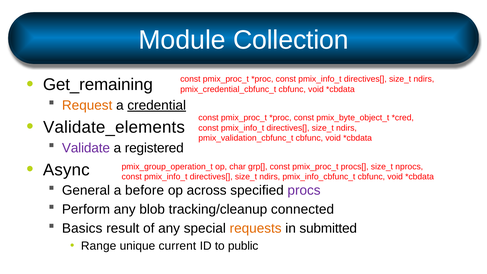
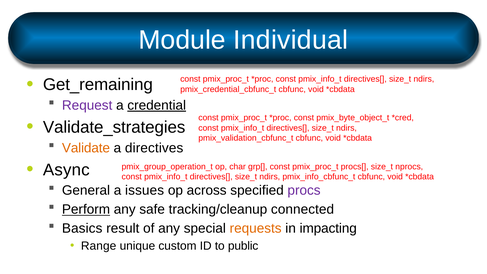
Collection: Collection -> Individual
Request colour: orange -> purple
Validate_elements: Validate_elements -> Validate_strategies
Validate colour: purple -> orange
registered: registered -> directives
before: before -> issues
Perform underline: none -> present
blob: blob -> safe
submitted: submitted -> impacting
current: current -> custom
